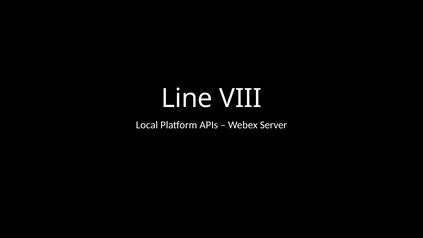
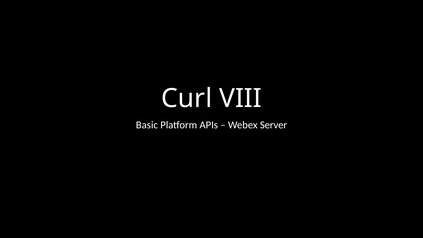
Line: Line -> Curl
Local: Local -> Basic
